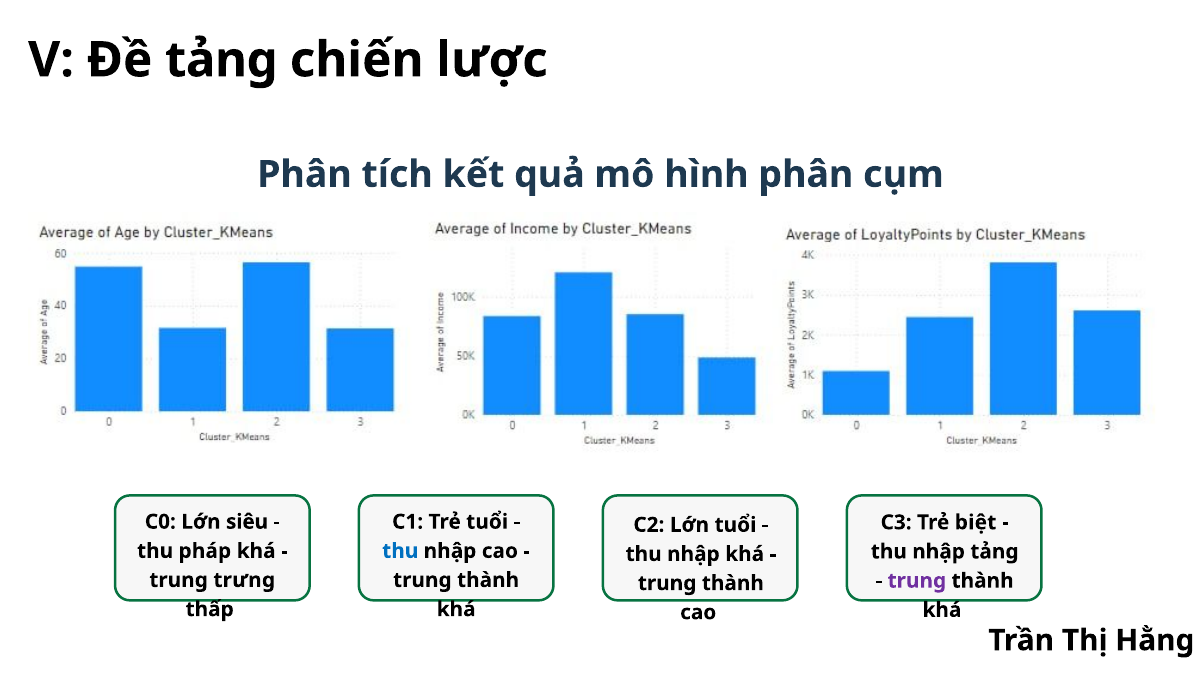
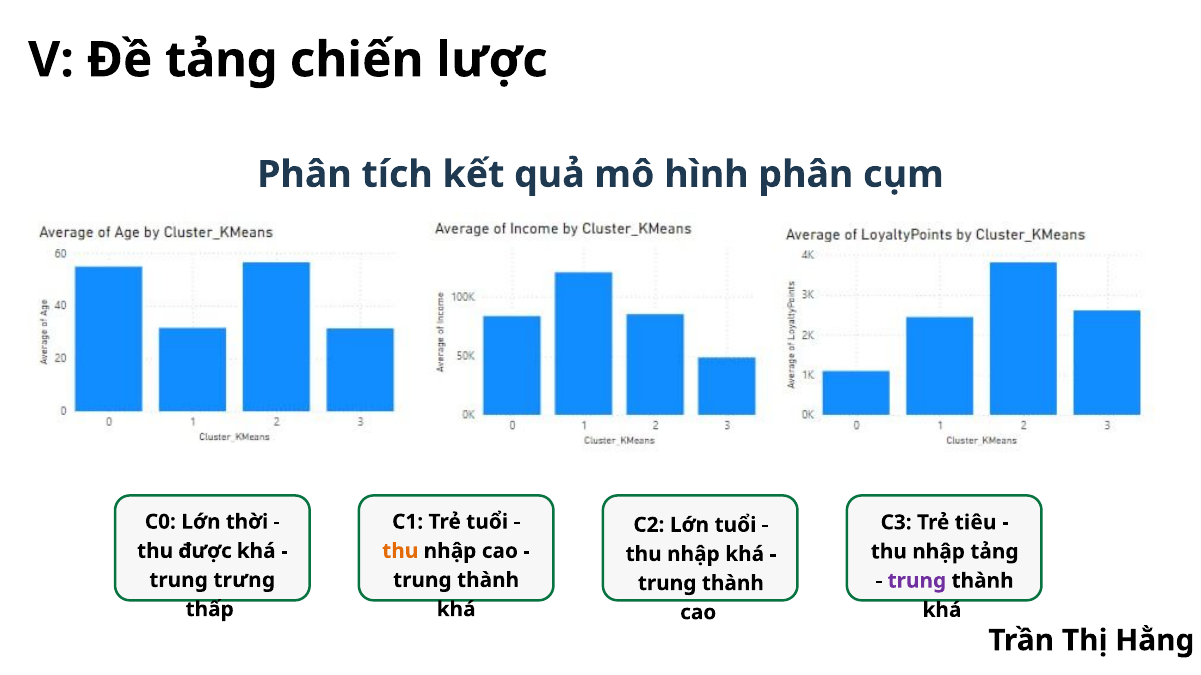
siêu: siêu -> thời
biệt: biệt -> tiêu
pháp: pháp -> được
thu at (400, 551) colour: blue -> orange
